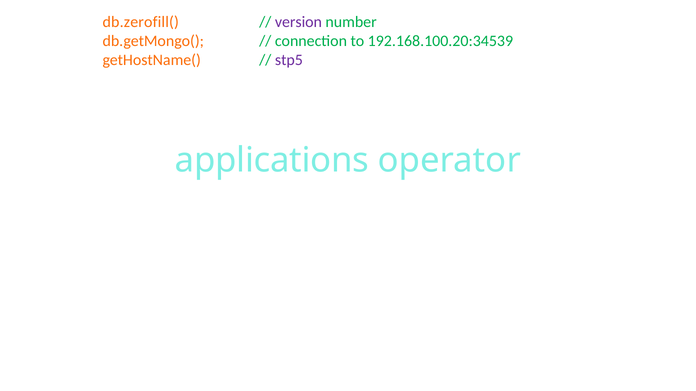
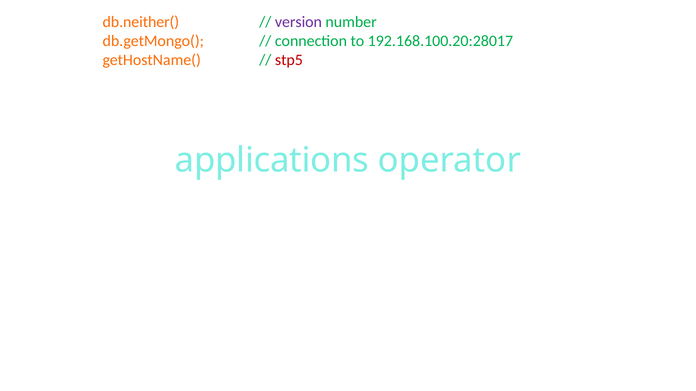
db.zerofill(: db.zerofill( -> db.neither(
192.168.100.20:34539: 192.168.100.20:34539 -> 192.168.100.20:28017
stp5 colour: purple -> red
